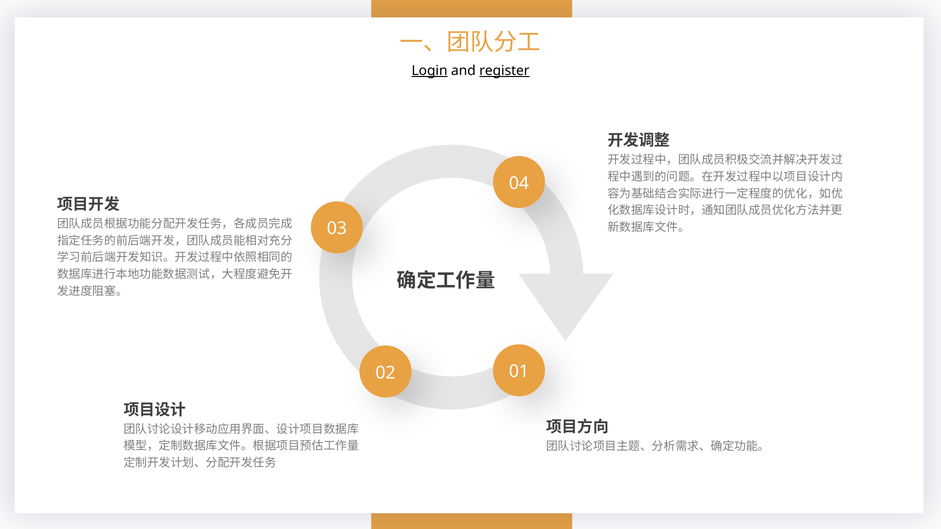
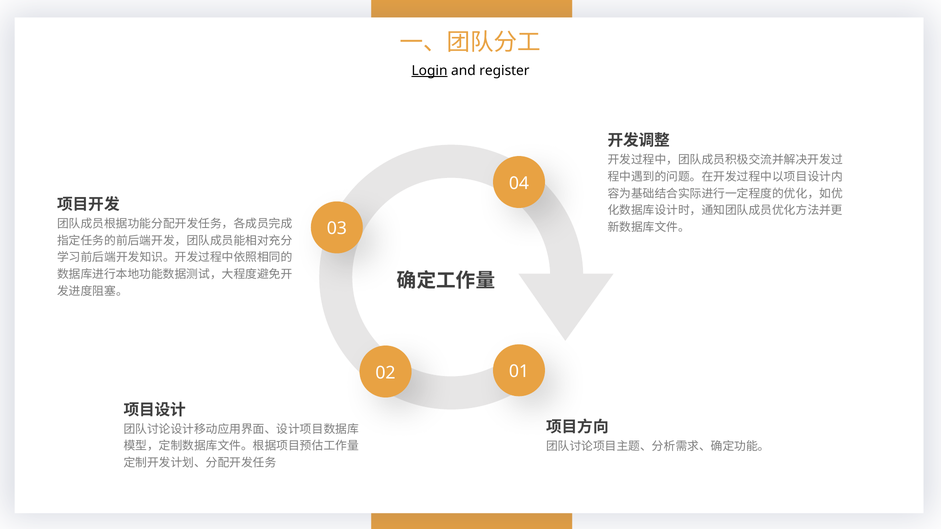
register underline: present -> none
